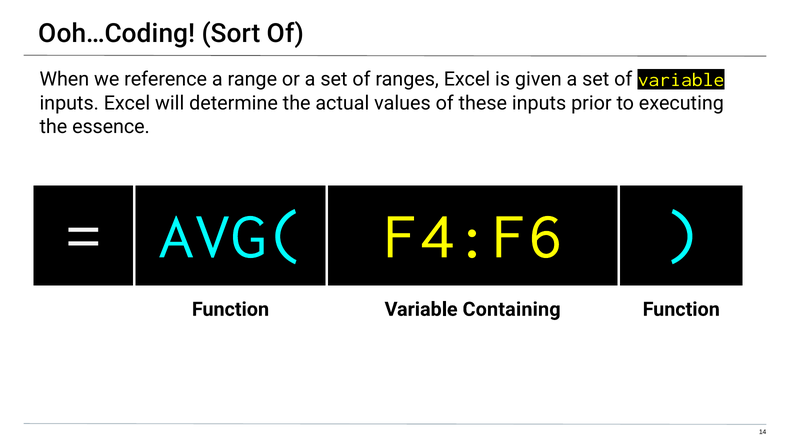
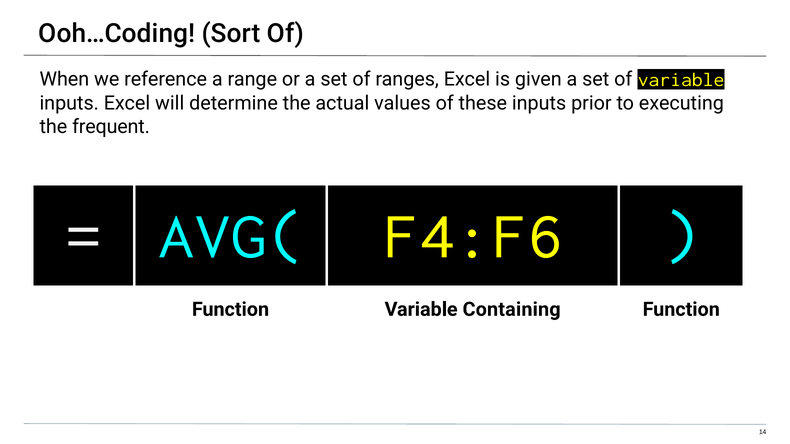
essence: essence -> frequent
